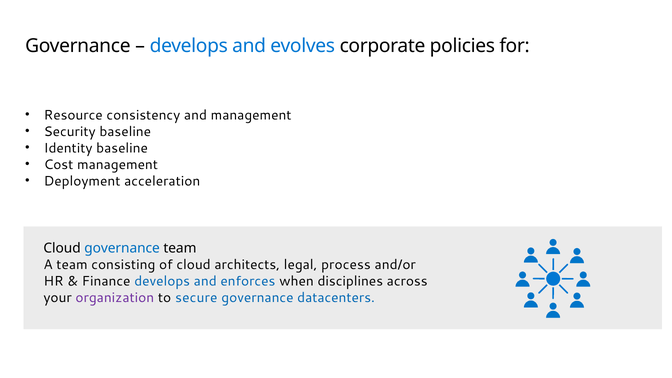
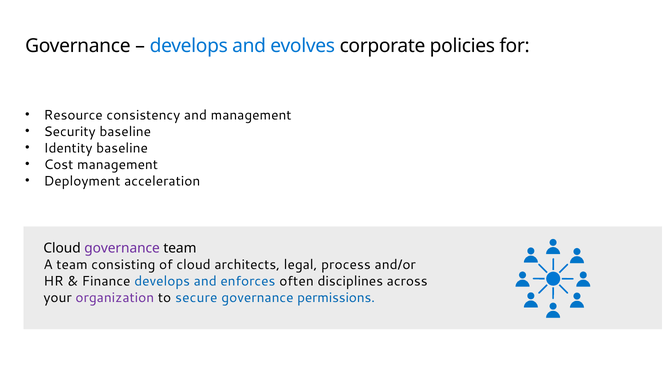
governance at (122, 248) colour: blue -> purple
when: when -> often
datacenters: datacenters -> permissions
